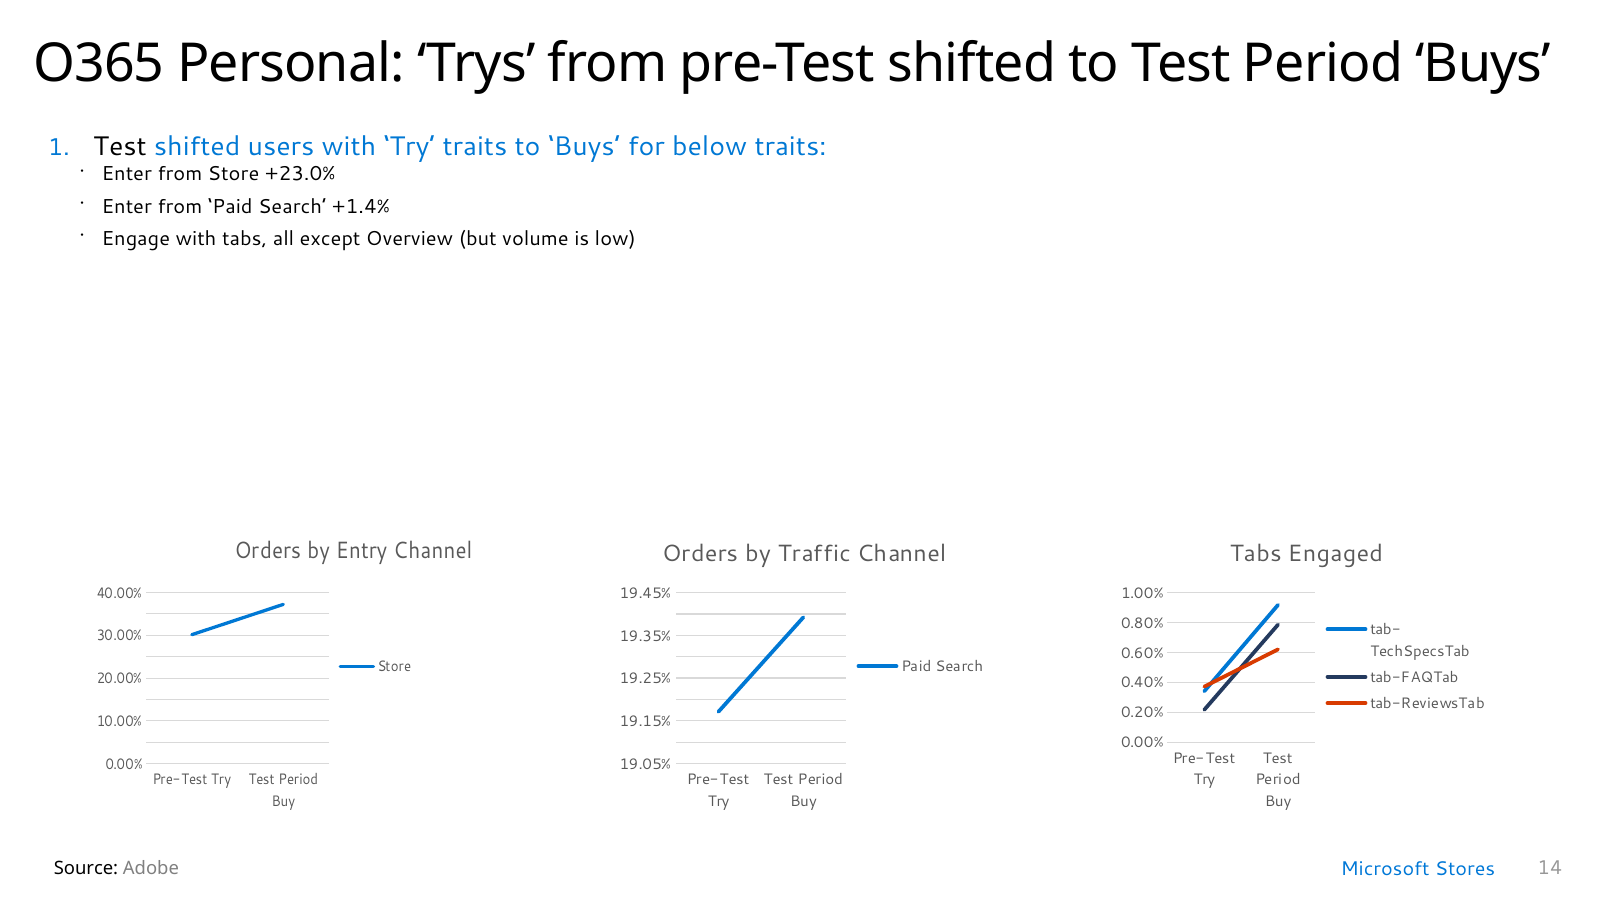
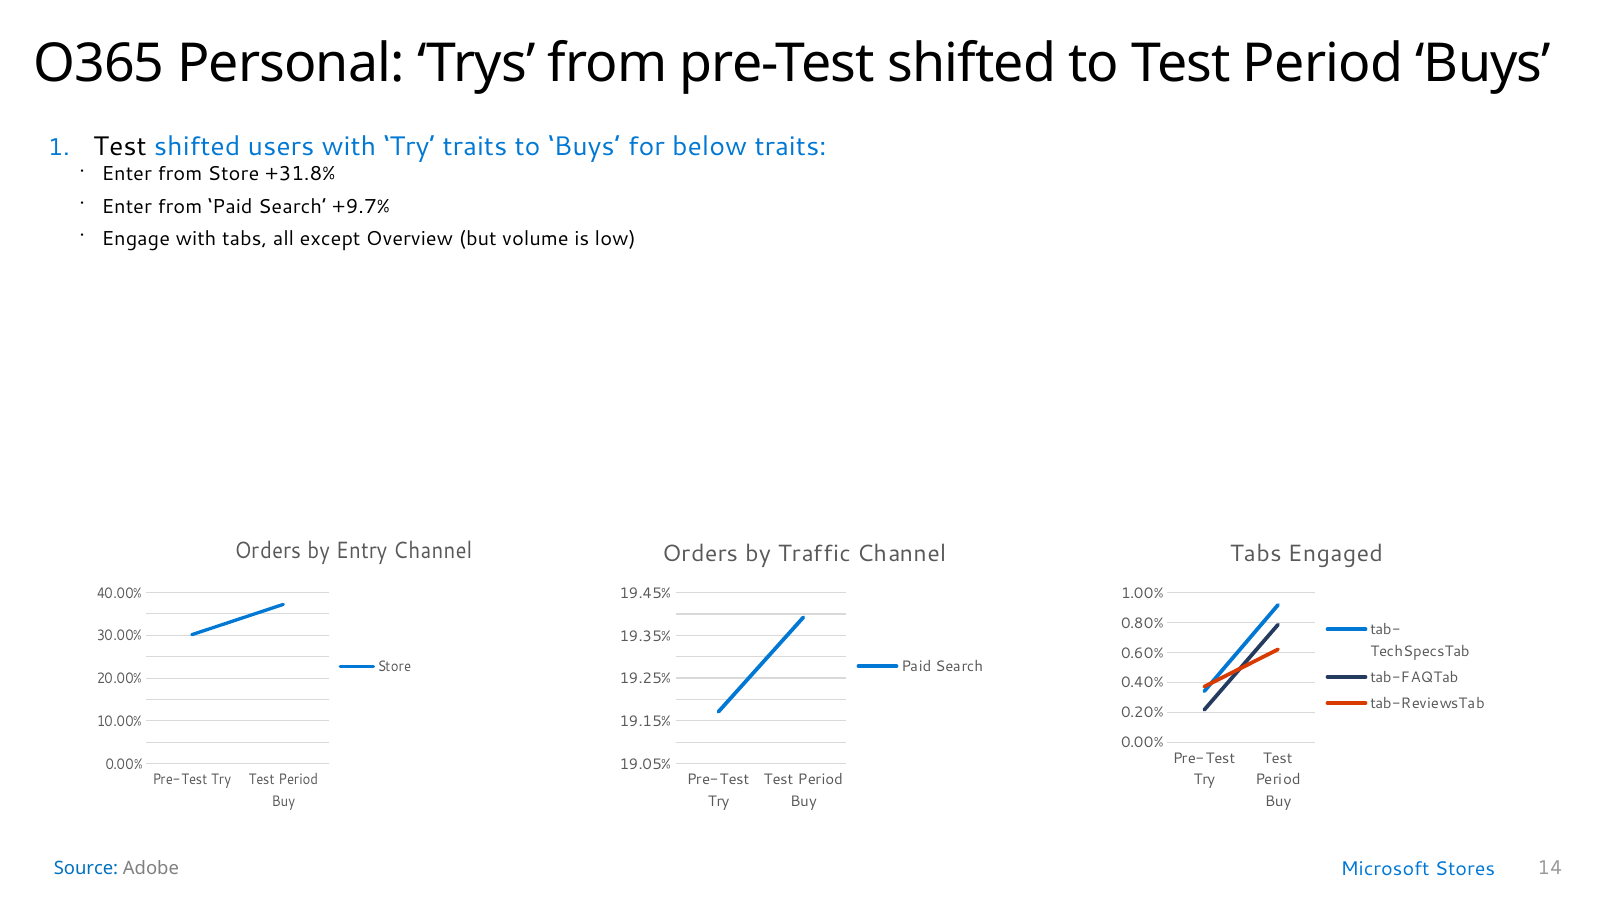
+23.0%: +23.0% -> +31.8%
+1.4%: +1.4% -> +9.7%
Source colour: black -> blue
